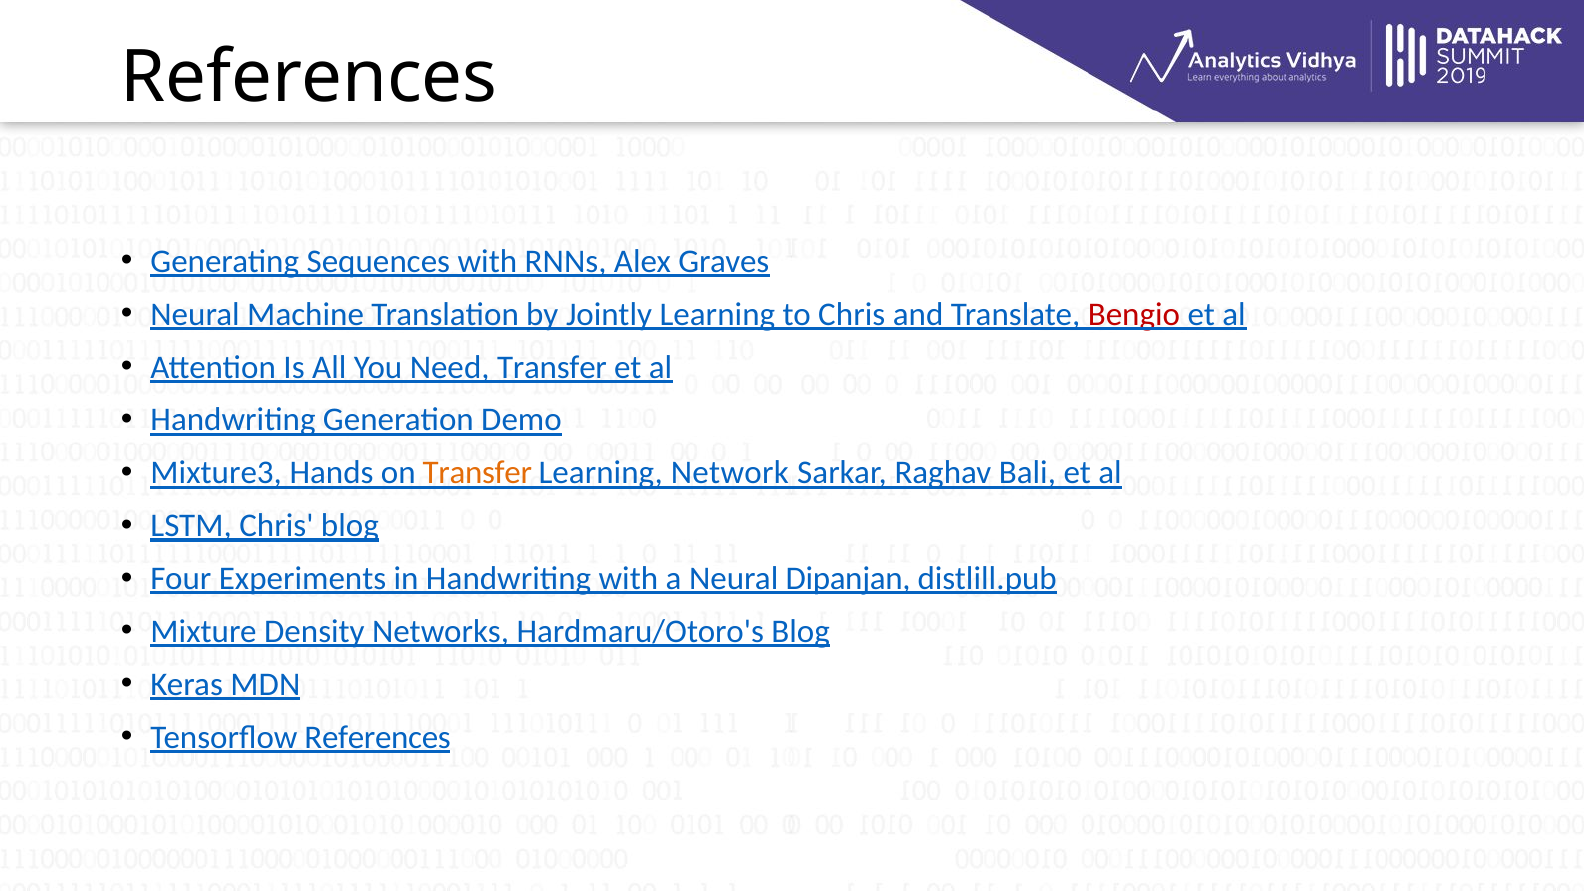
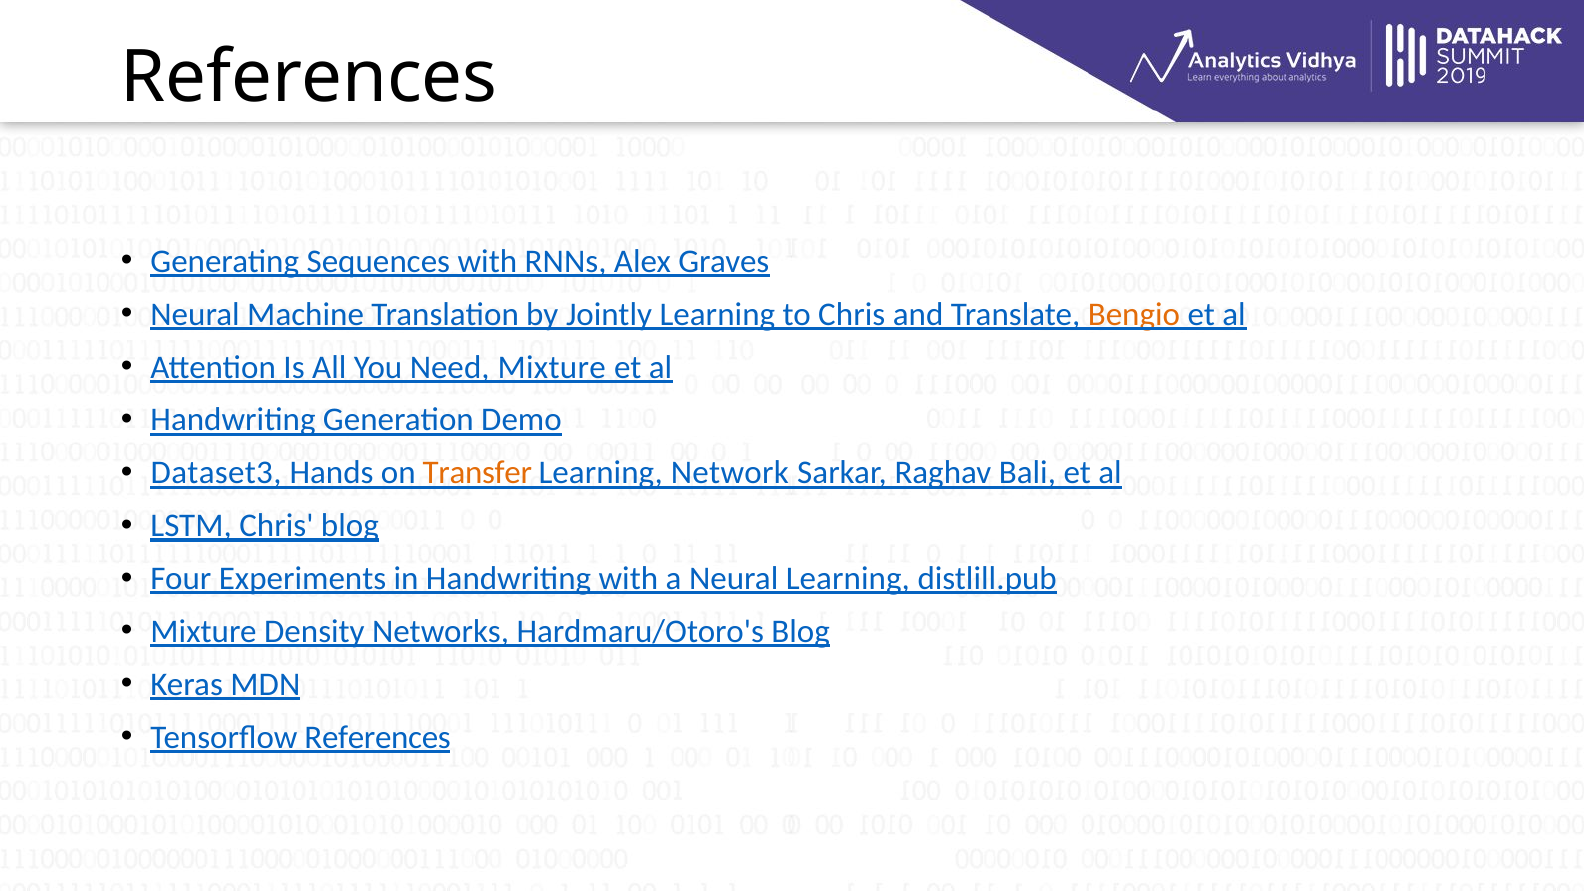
Bengio colour: red -> orange
Need Transfer: Transfer -> Mixture
Mixture3: Mixture3 -> Dataset3
Neural Dipanjan: Dipanjan -> Learning
